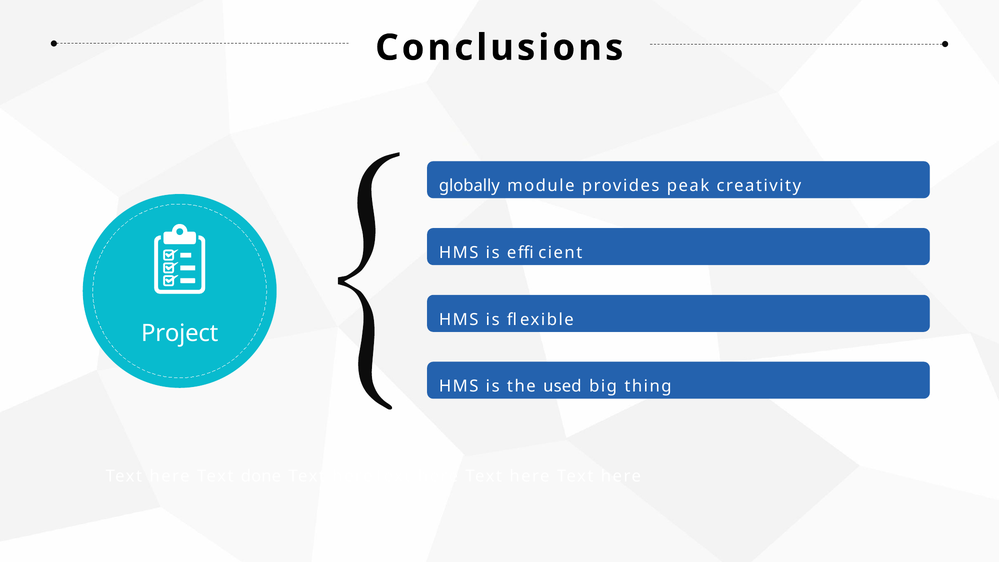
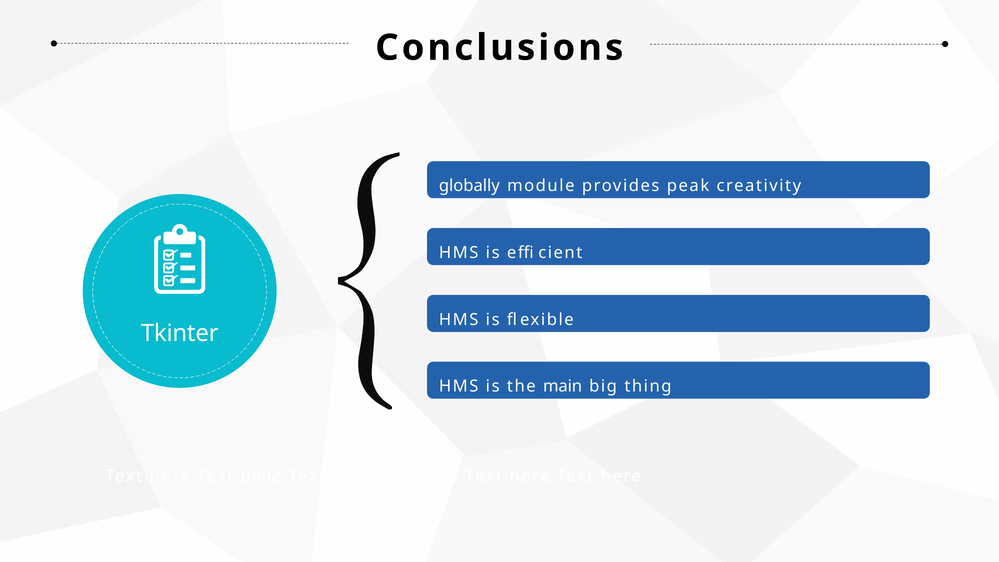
Project: Project -> Tkinter
used: used -> main
